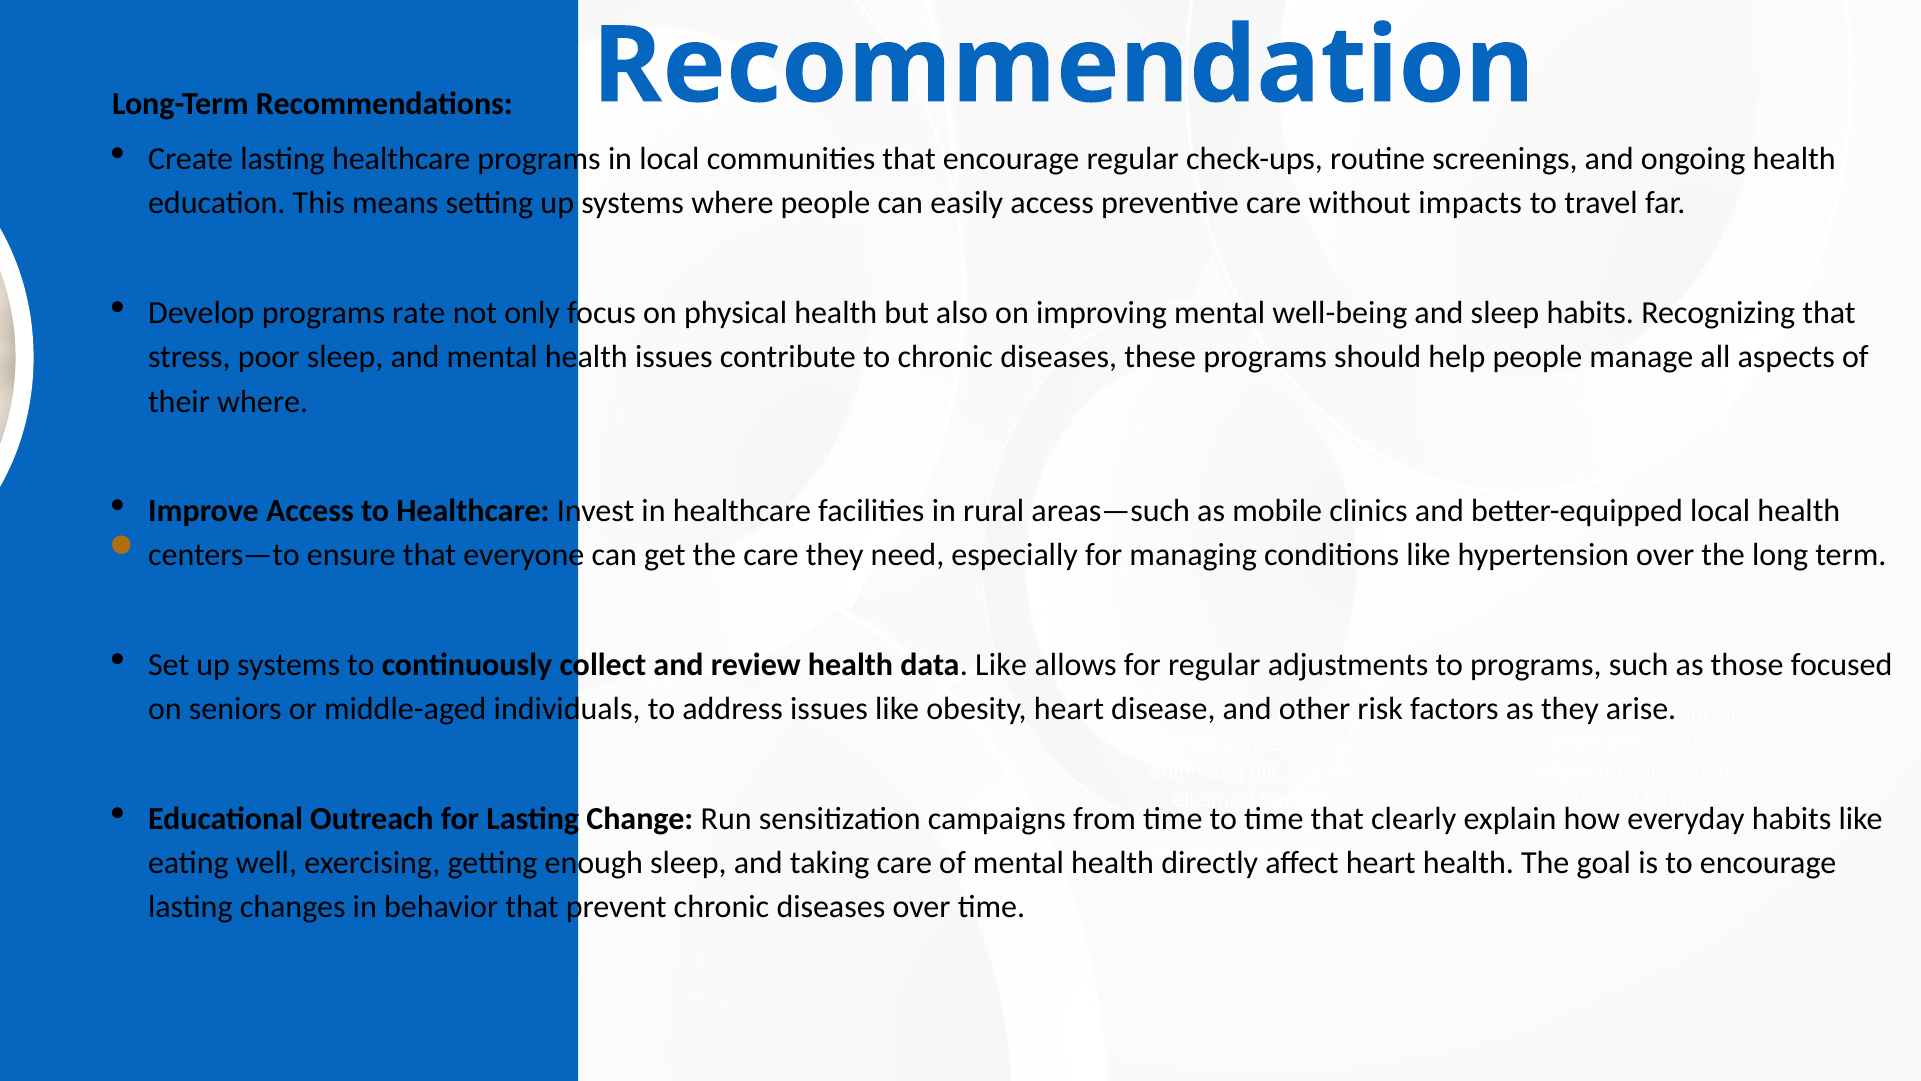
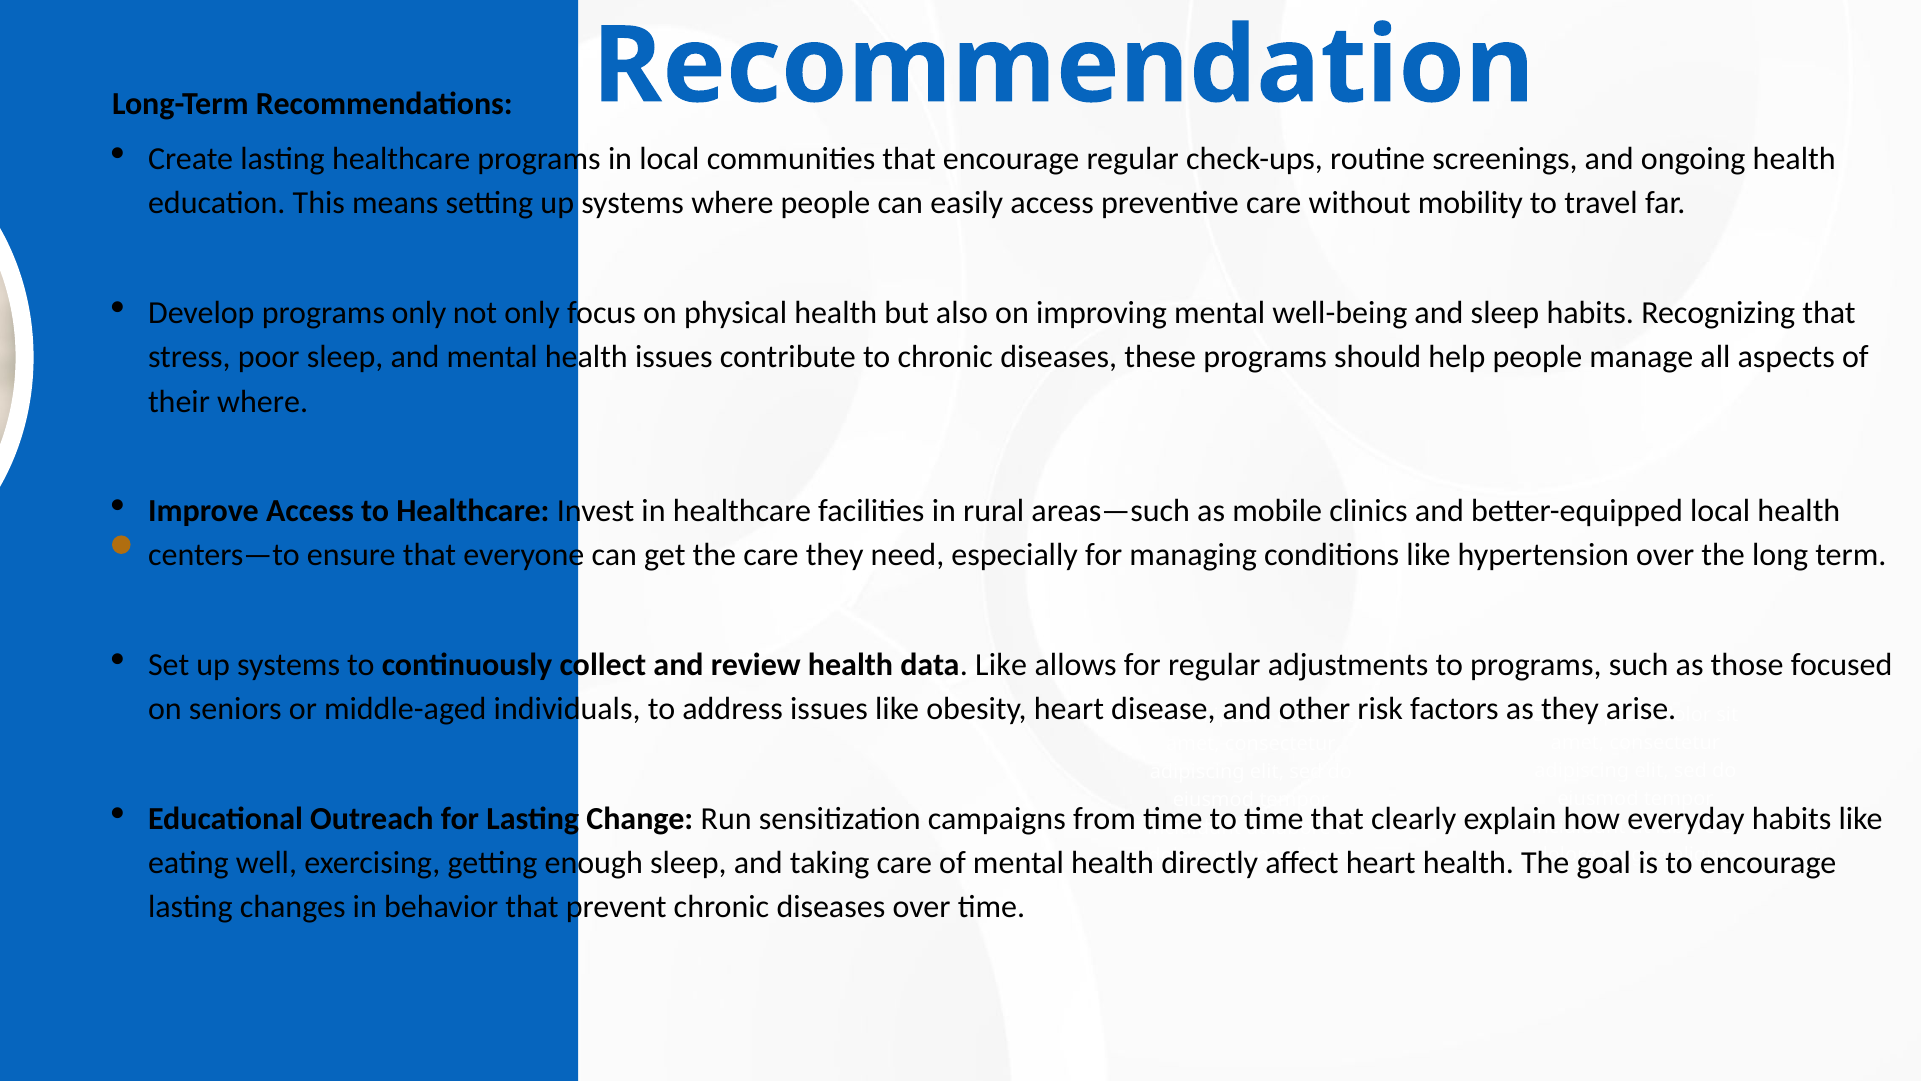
impacts: impacts -> mobility
programs rate: rate -> only
